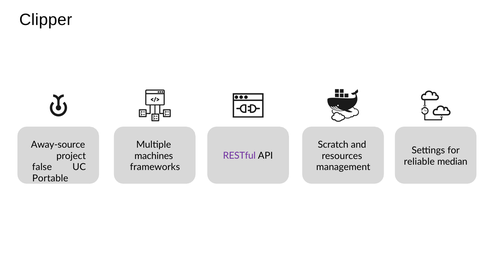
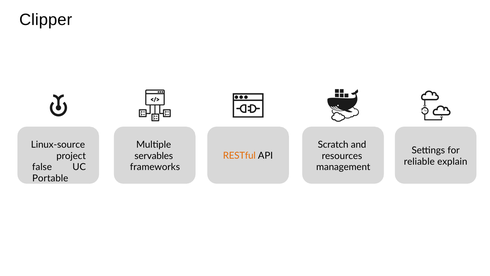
Away-source: Away-source -> Linux-source
RESTful colour: purple -> orange
machines: machines -> servables
median: median -> explain
